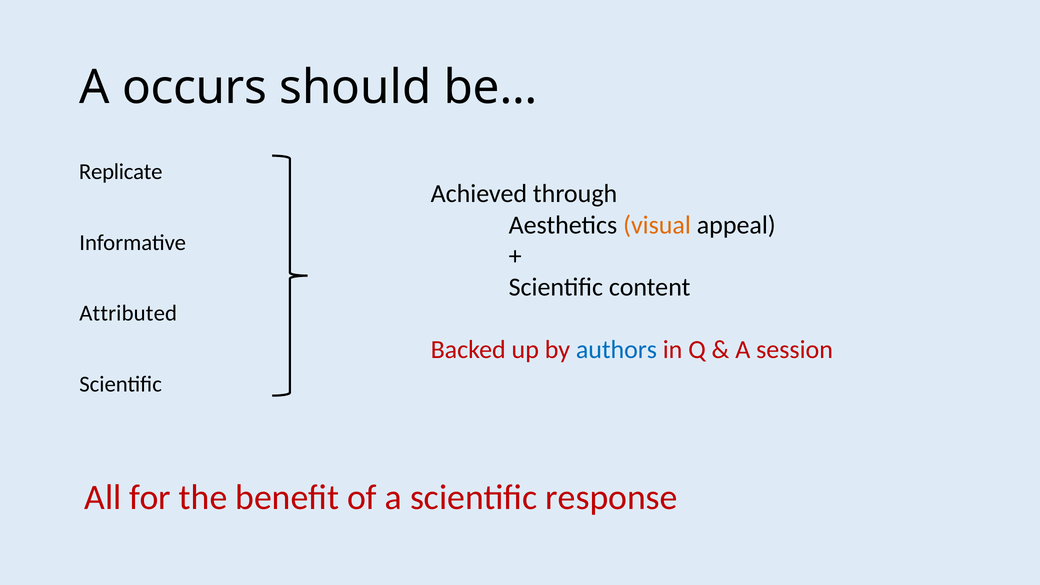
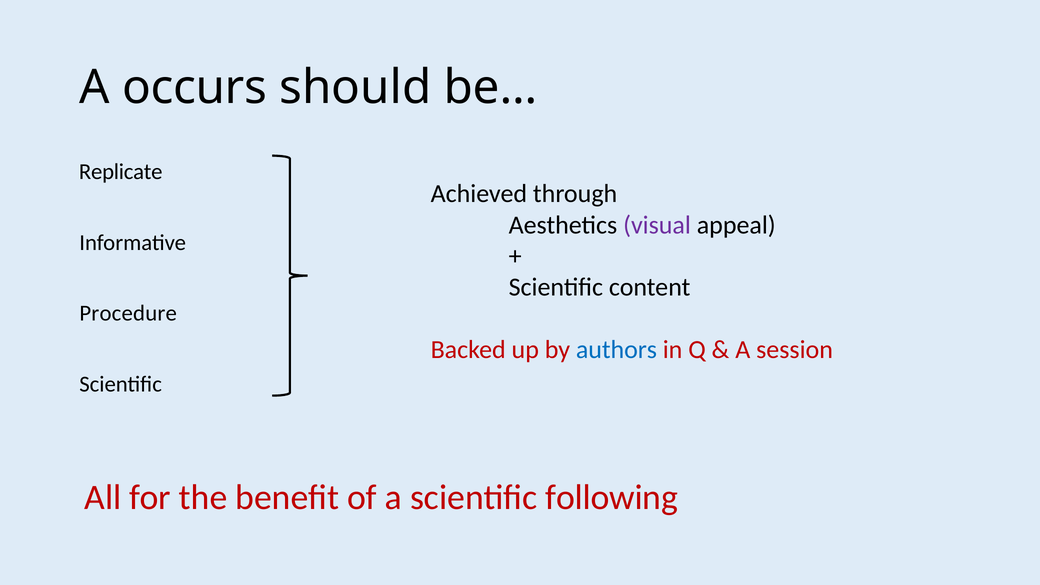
visual colour: orange -> purple
Attributed: Attributed -> Procedure
response: response -> following
